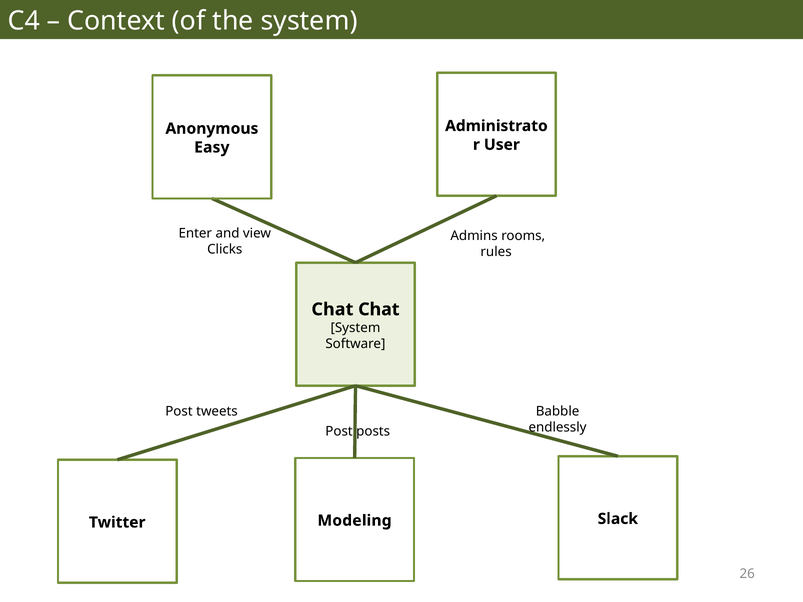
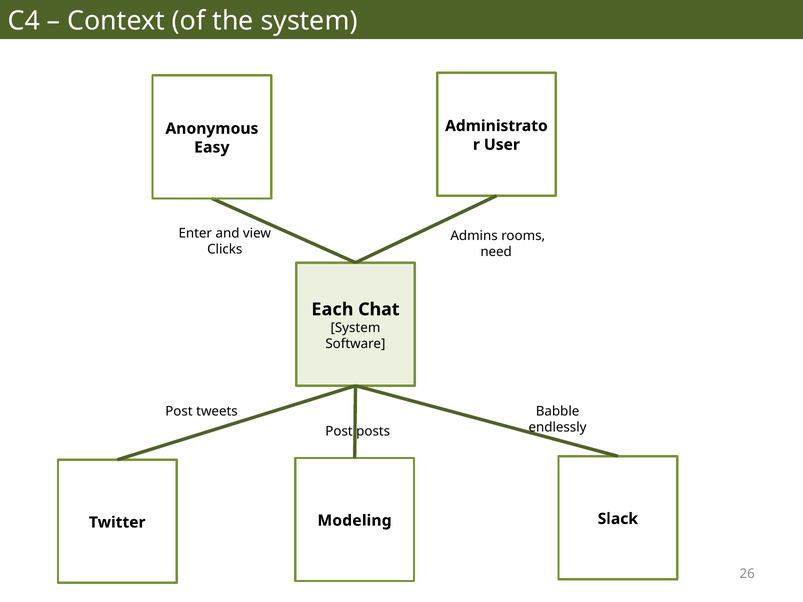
rules: rules -> need
Chat at (332, 309): Chat -> Each
